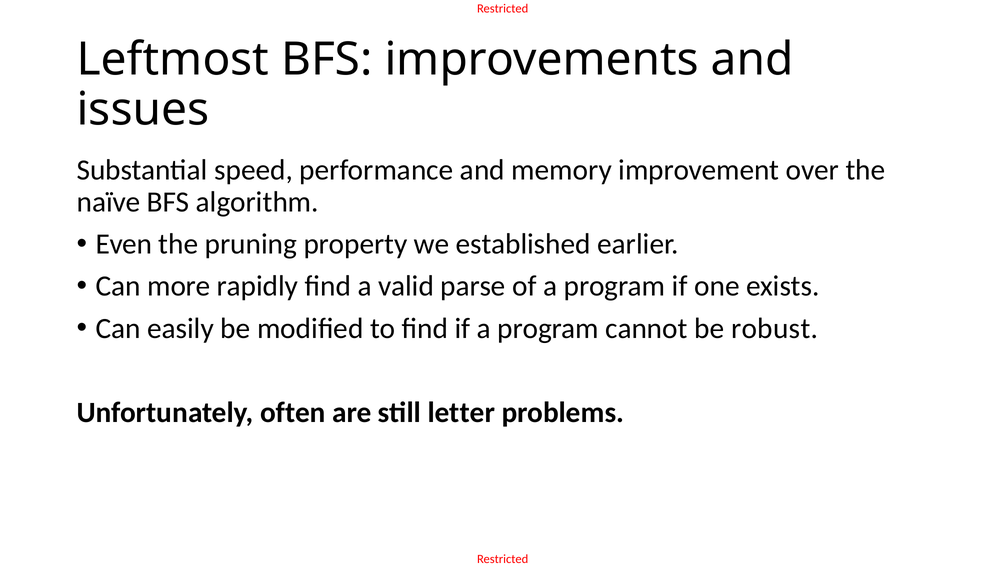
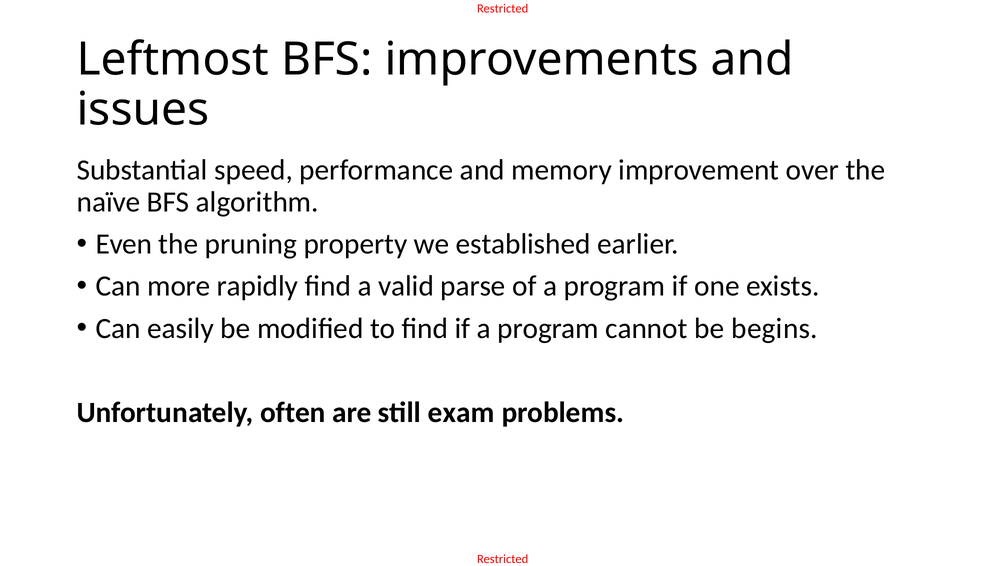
robust: robust -> begins
letter: letter -> exam
